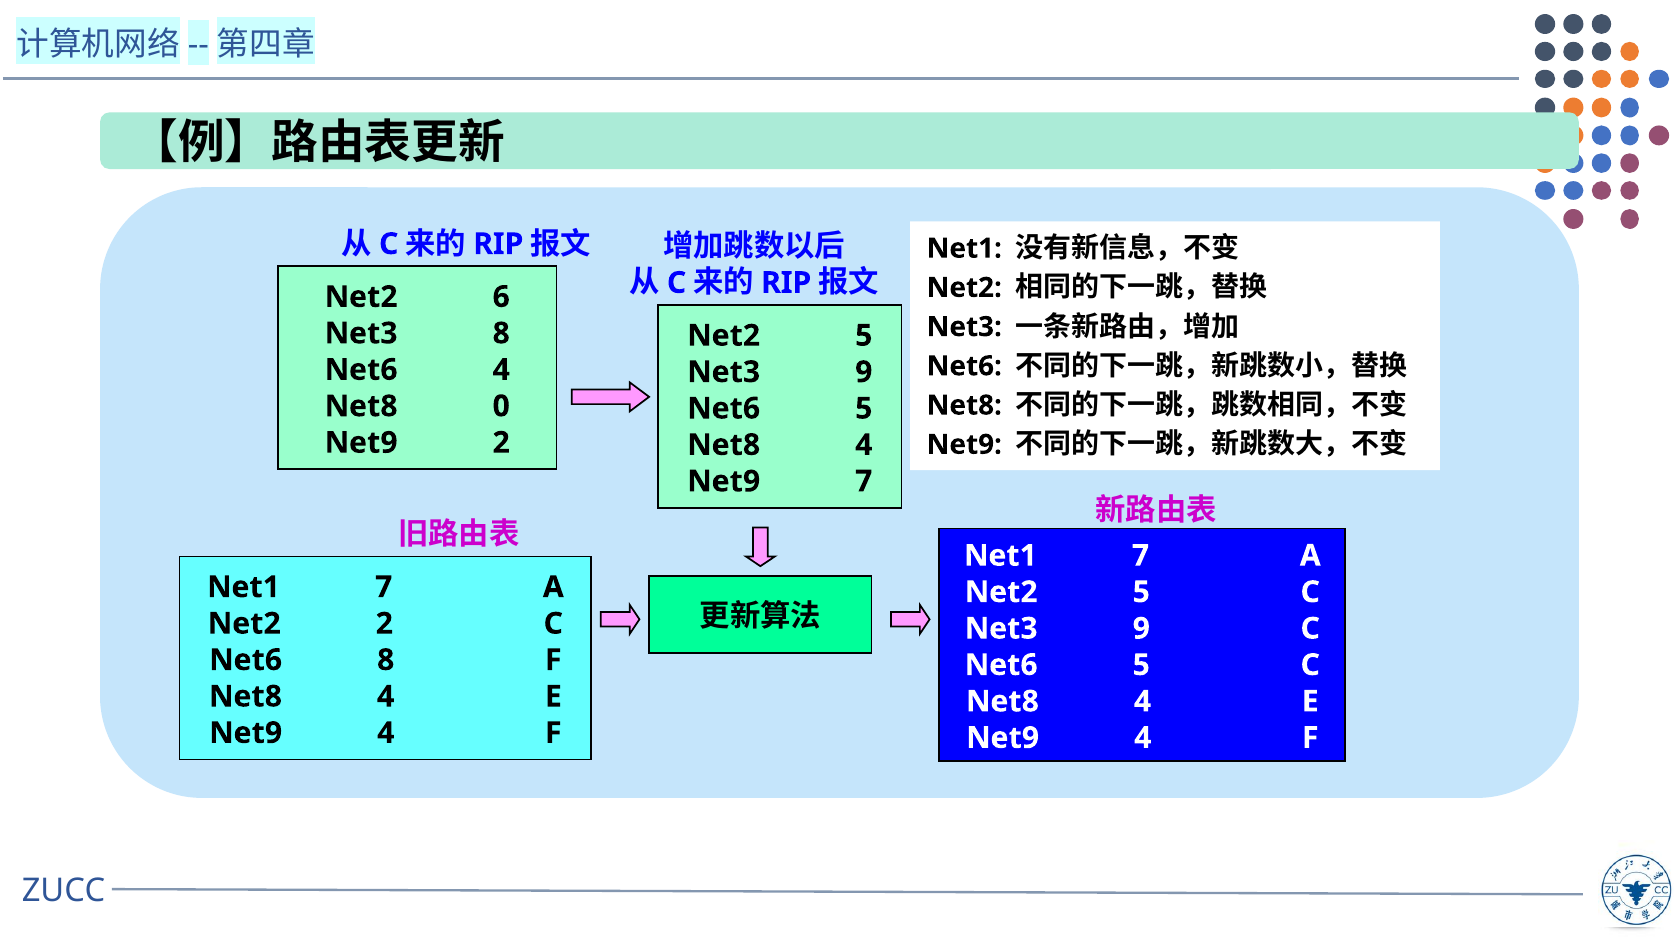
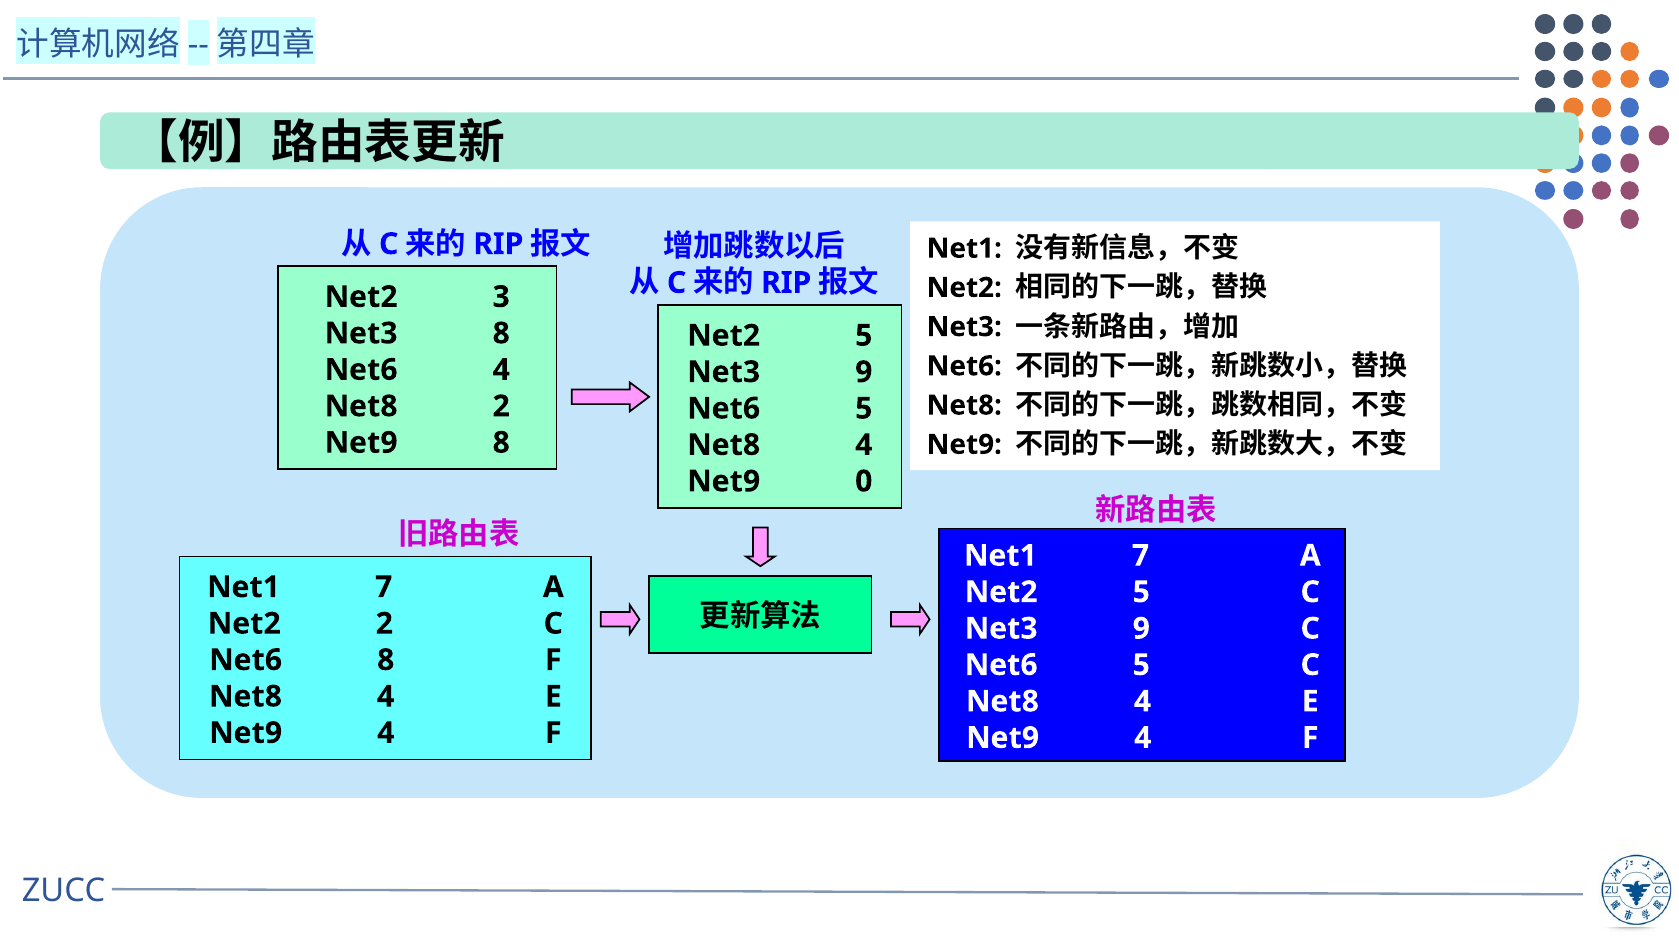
6: 6 -> 3
Net8 0: 0 -> 2
Net9 2: 2 -> 8
Net9 7: 7 -> 0
